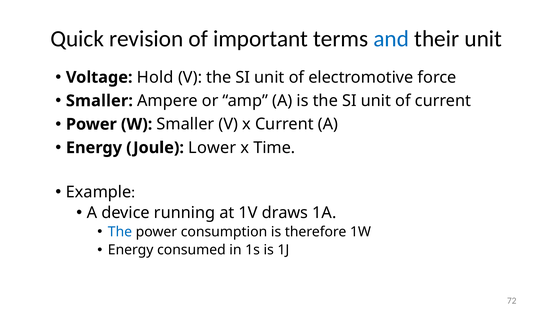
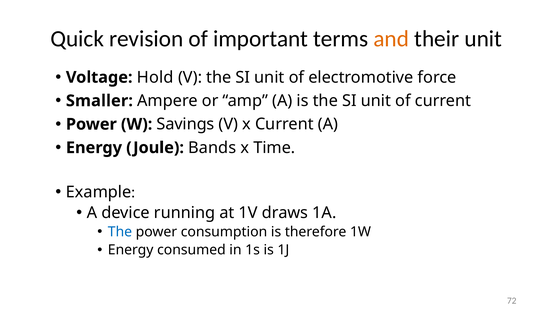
and colour: blue -> orange
W Smaller: Smaller -> Savings
Lower: Lower -> Bands
